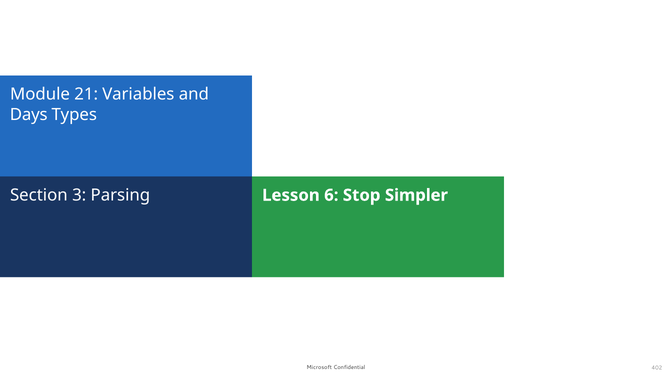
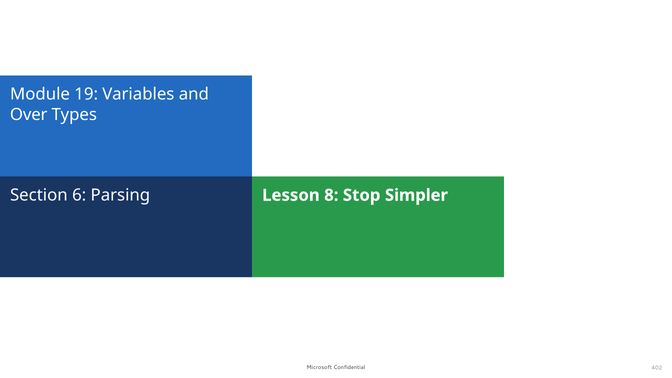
21: 21 -> 19
Days: Days -> Over
3: 3 -> 6
6: 6 -> 8
